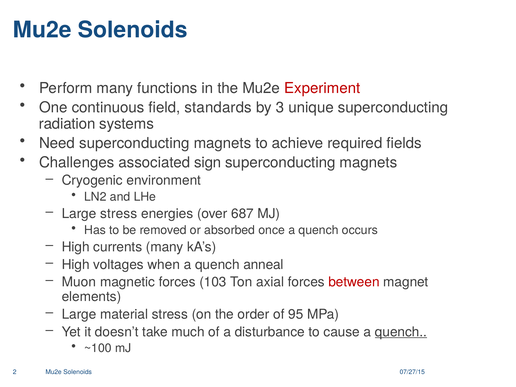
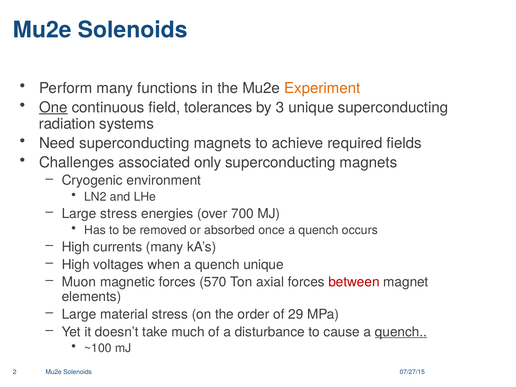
Experiment colour: red -> orange
One underline: none -> present
standards: standards -> tolerances
sign: sign -> only
687: 687 -> 700
quench anneal: anneal -> unique
103: 103 -> 570
95: 95 -> 29
